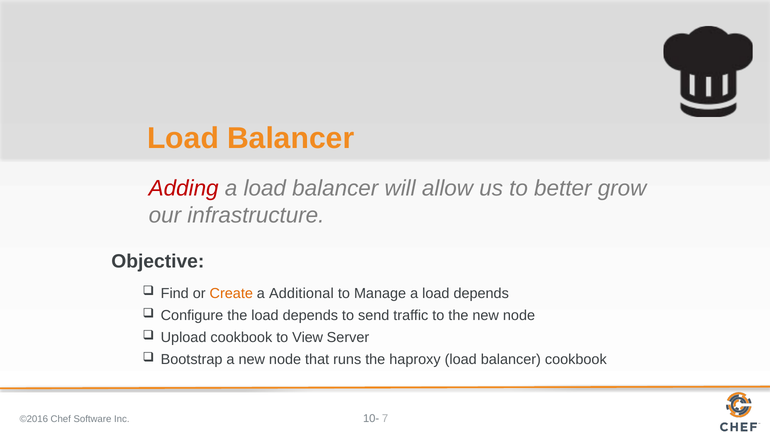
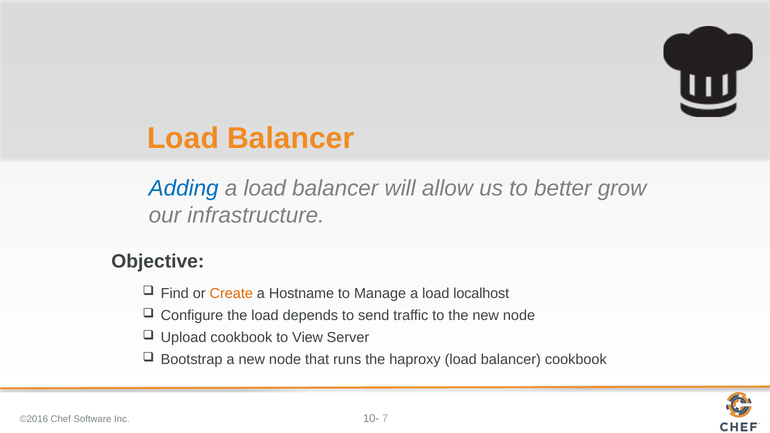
Adding colour: red -> blue
Additional: Additional -> Hostname
a load depends: depends -> localhost
